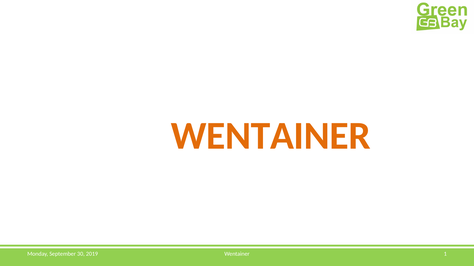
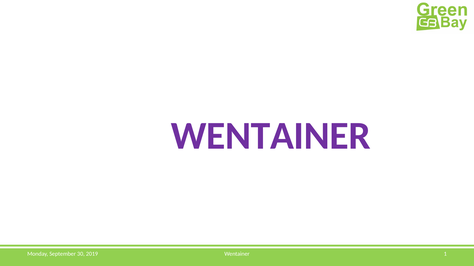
WENTAINER at (271, 136) colour: orange -> purple
